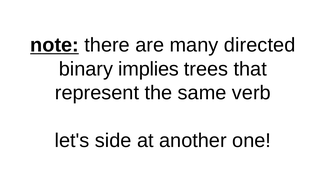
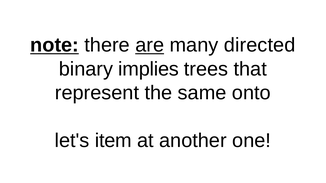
are underline: none -> present
verb: verb -> onto
side: side -> item
